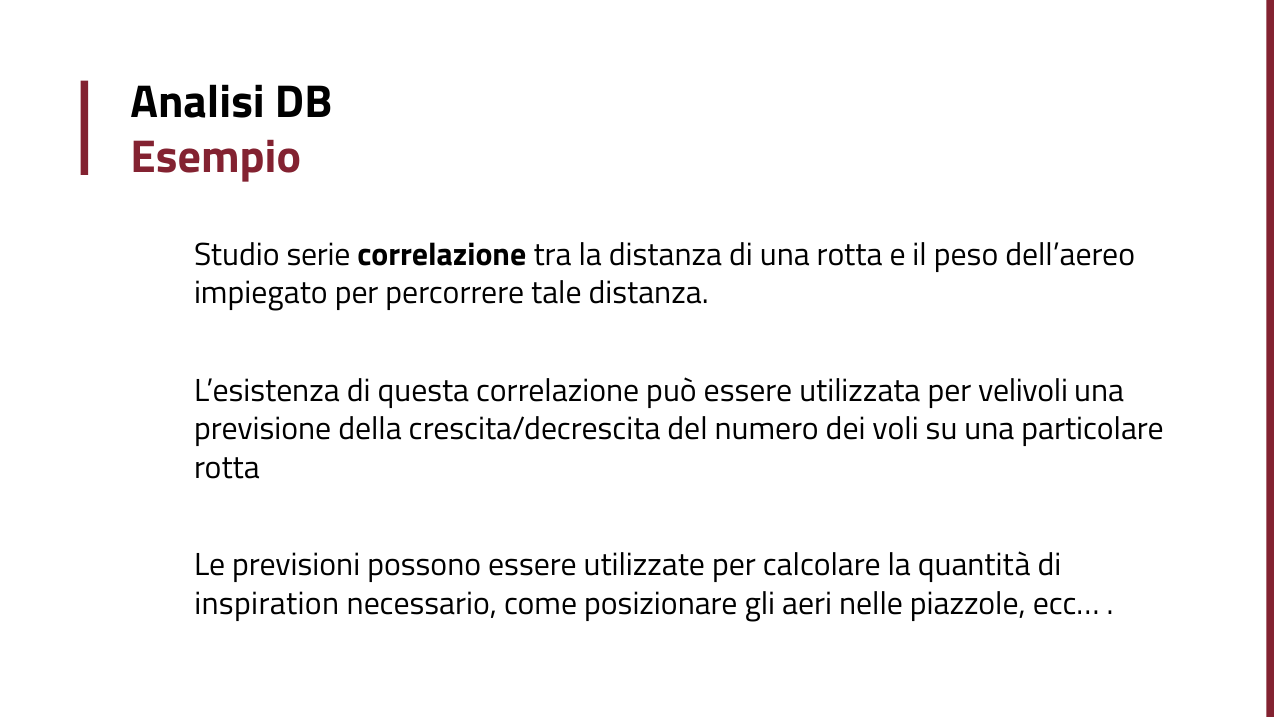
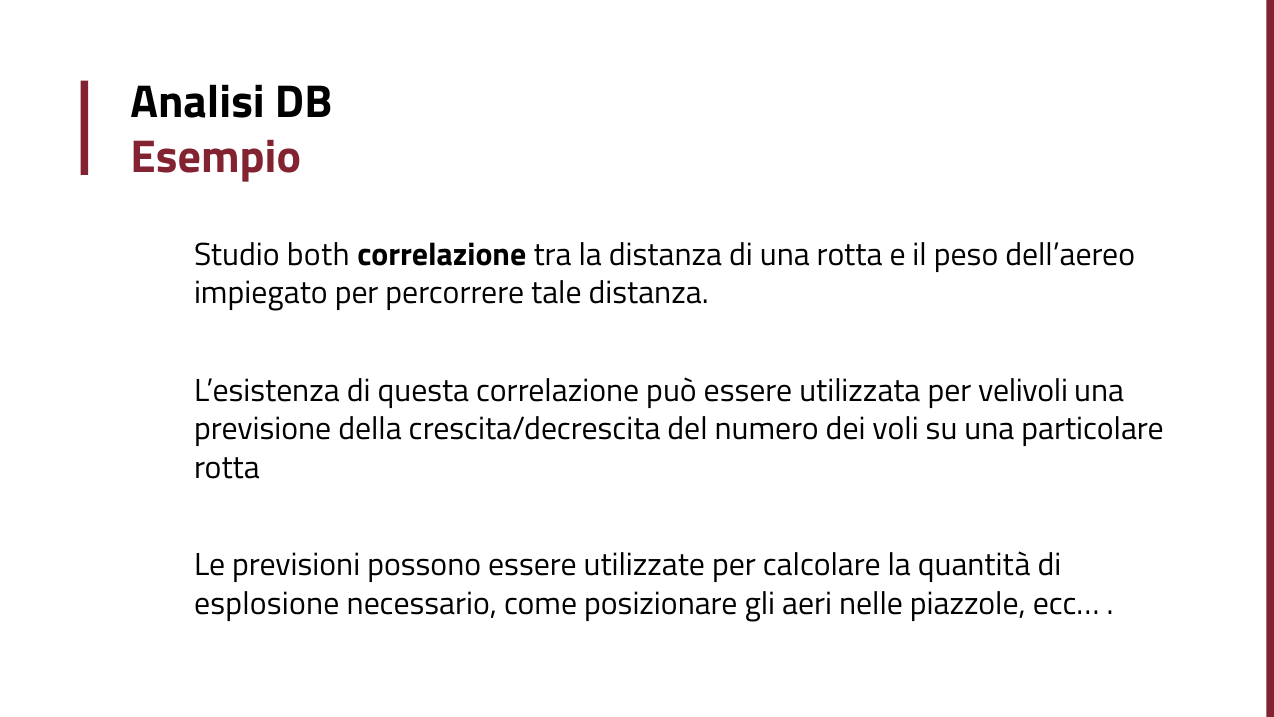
serie: serie -> both
inspiration: inspiration -> esplosione
